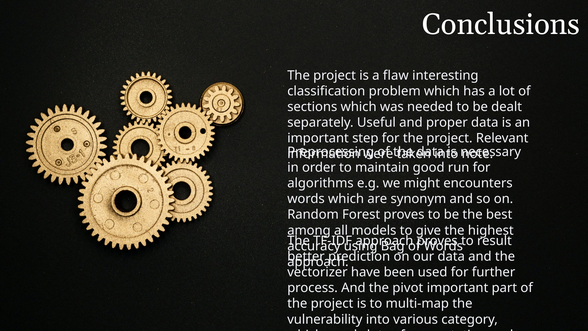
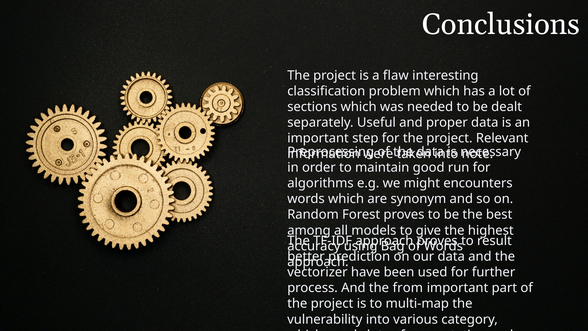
pivot: pivot -> from
